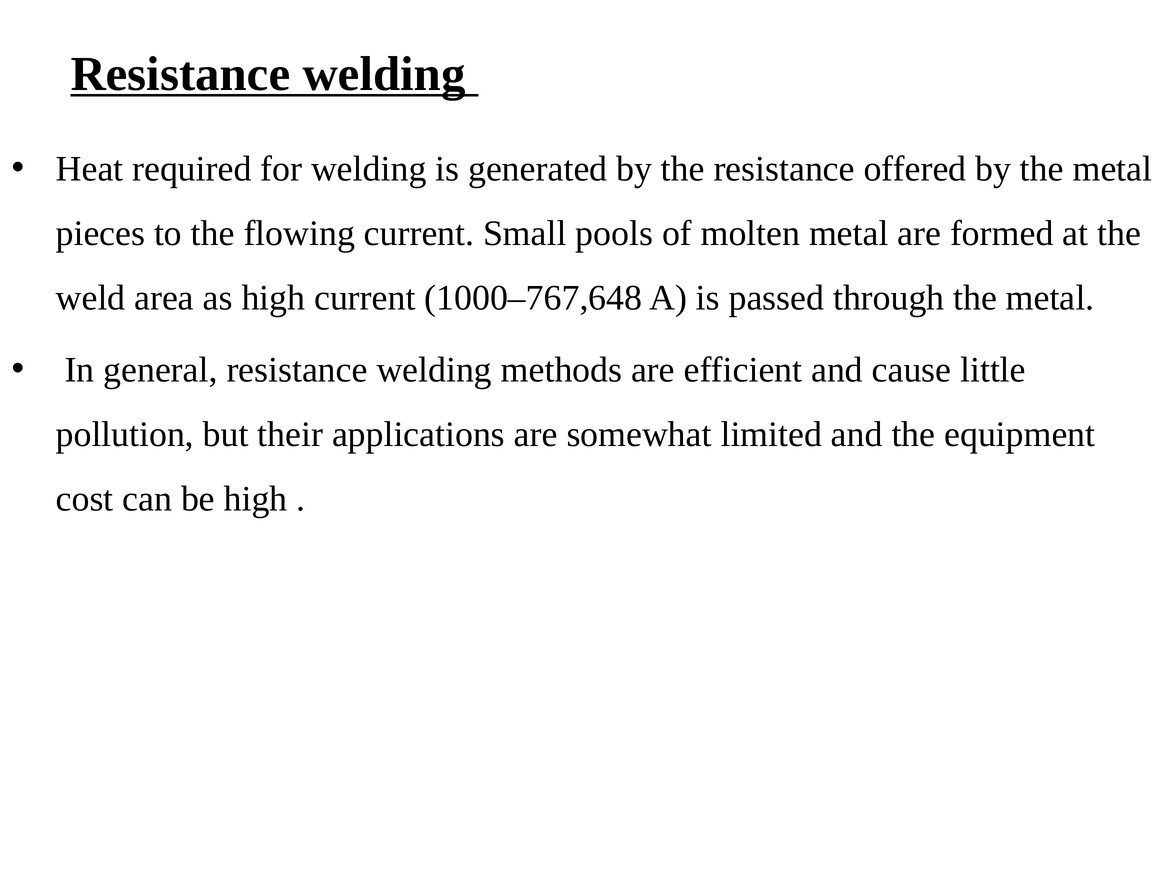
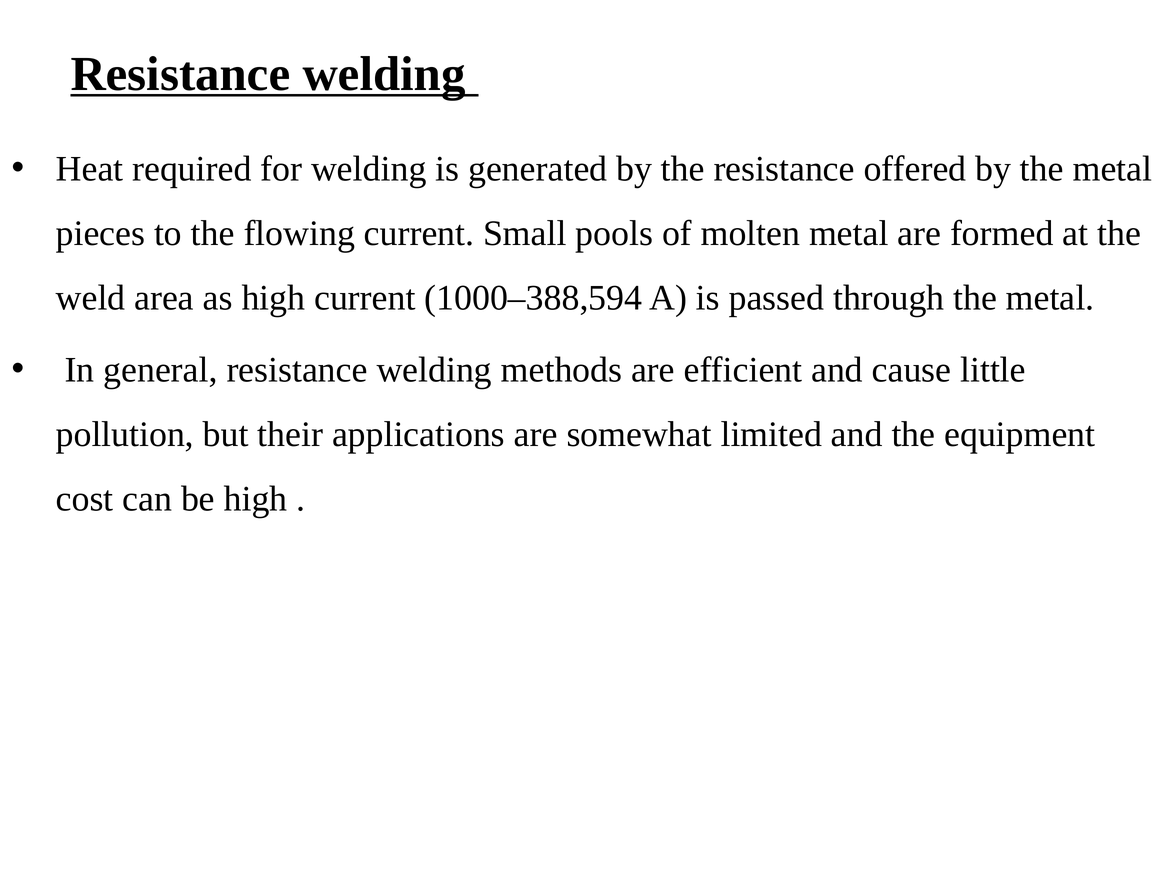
1000–767,648: 1000–767,648 -> 1000–388,594
